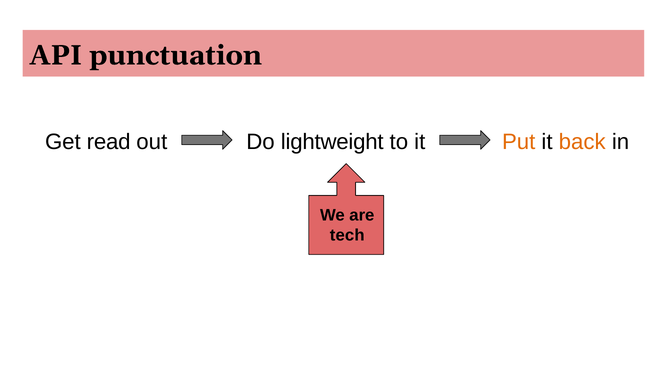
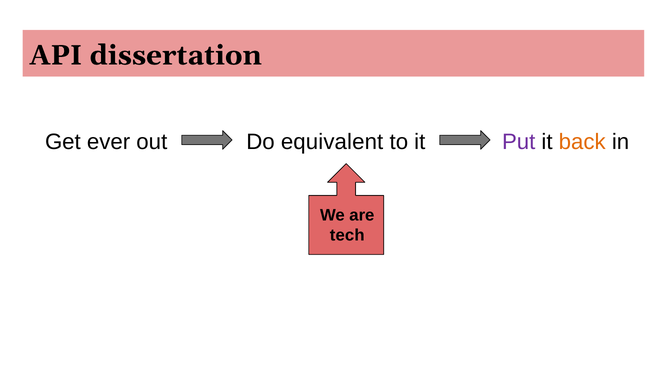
punctuation: punctuation -> dissertation
read: read -> ever
lightweight: lightweight -> equivalent
Put colour: orange -> purple
